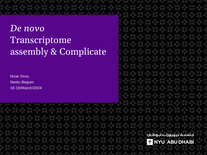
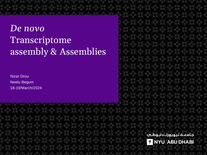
Complicate: Complicate -> Assemblies
